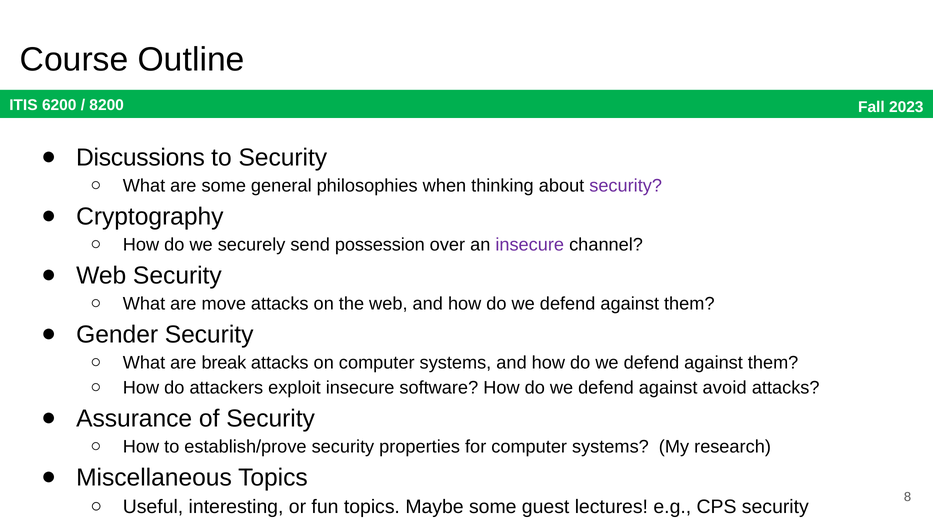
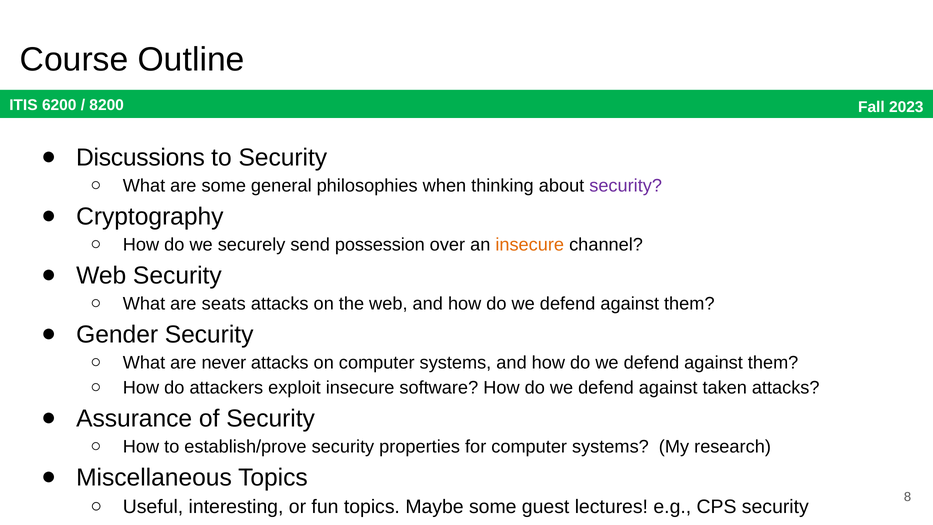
insecure at (530, 245) colour: purple -> orange
move: move -> seats
break: break -> never
avoid: avoid -> taken
